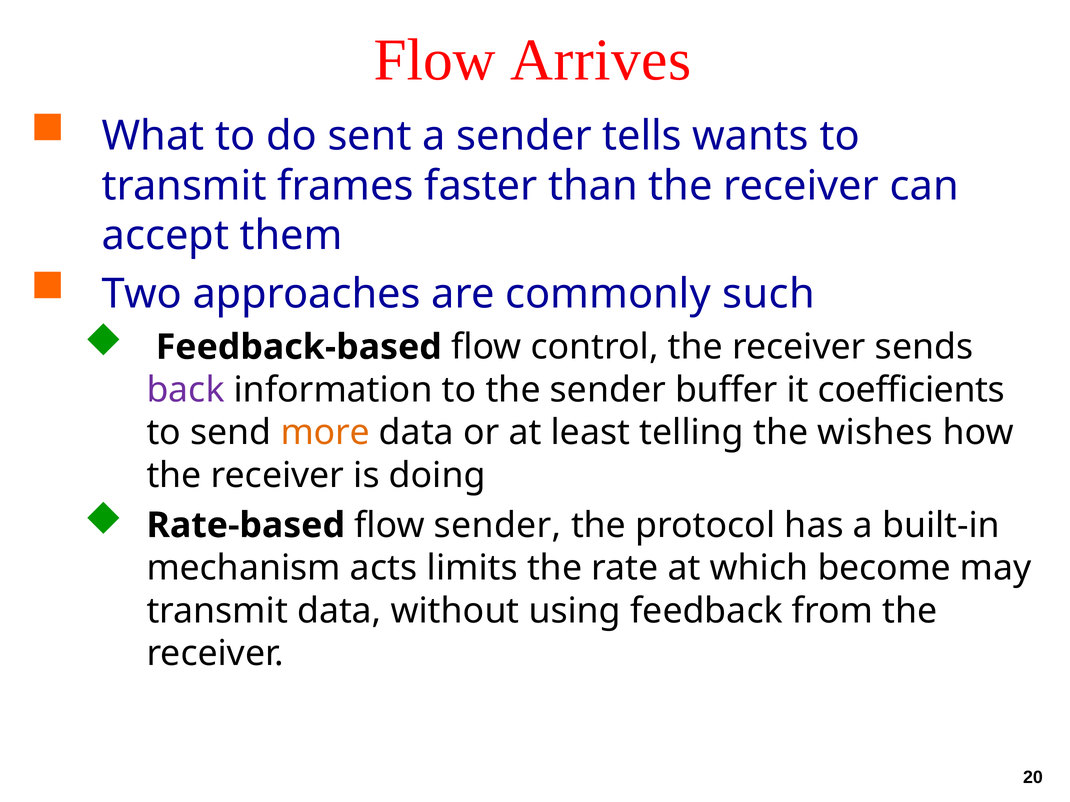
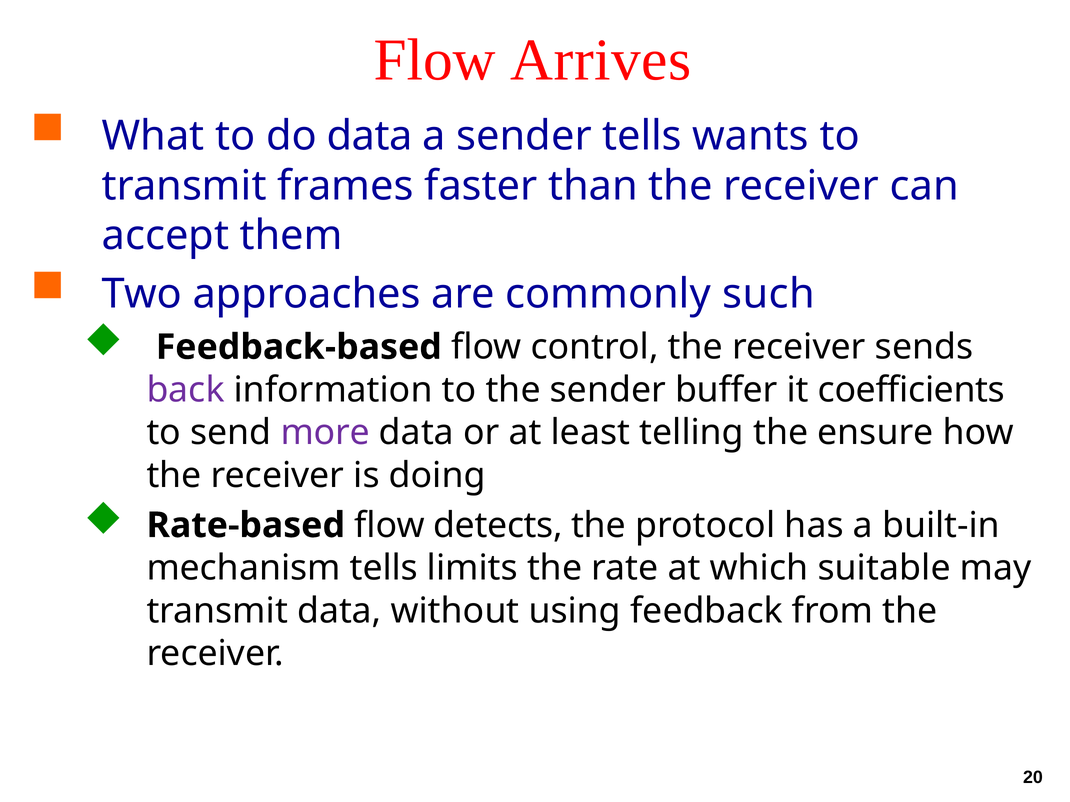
do sent: sent -> data
more colour: orange -> purple
wishes: wishes -> ensure
flow sender: sender -> detects
mechanism acts: acts -> tells
become: become -> suitable
